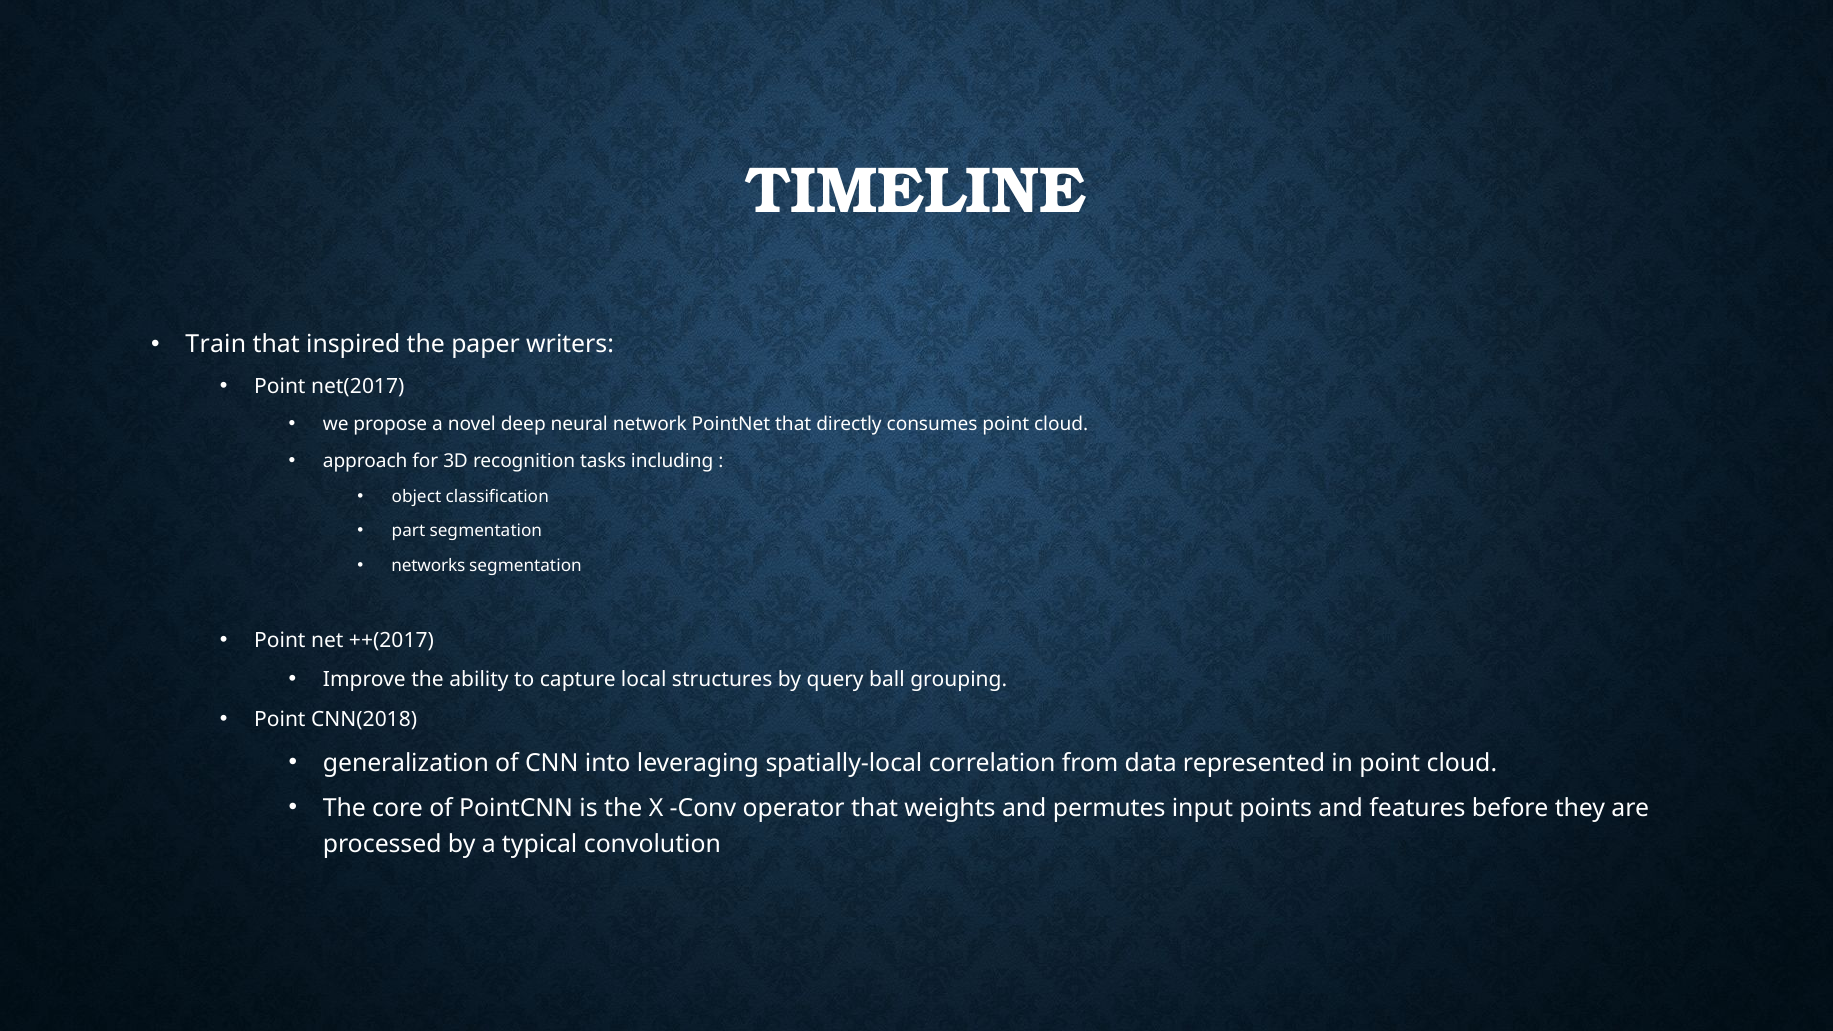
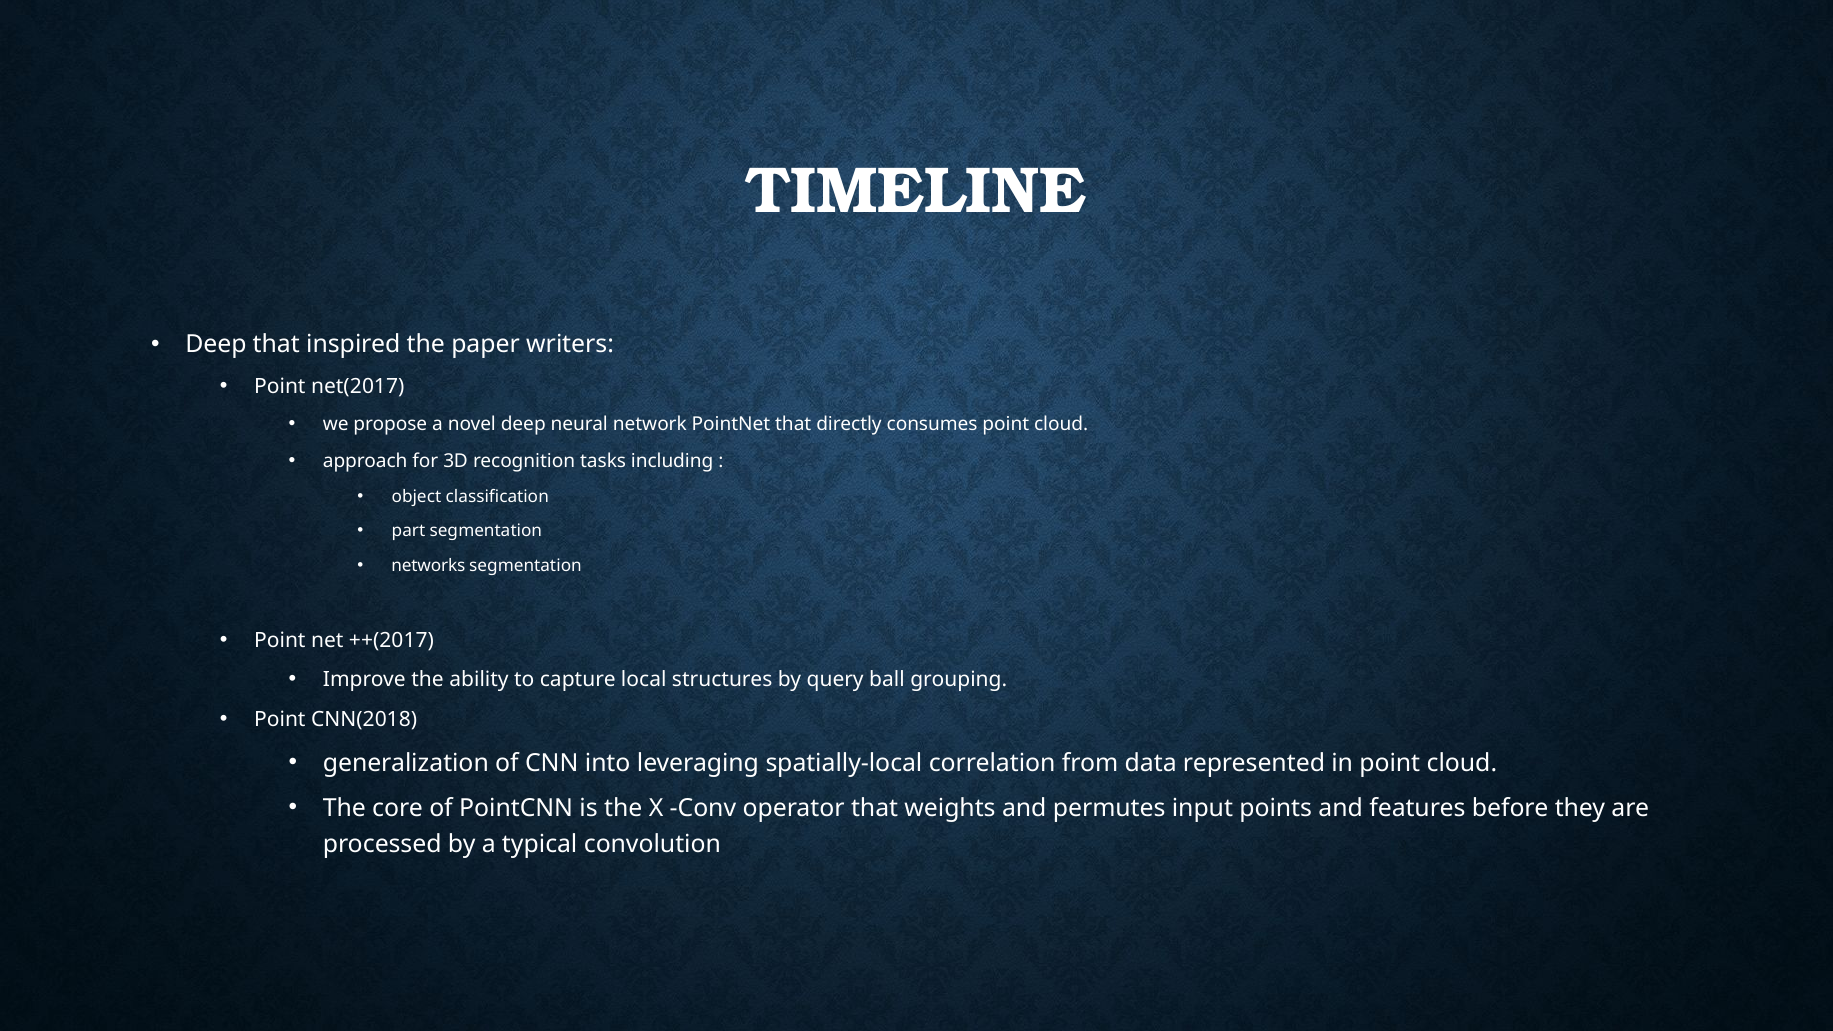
Train at (216, 345): Train -> Deep
